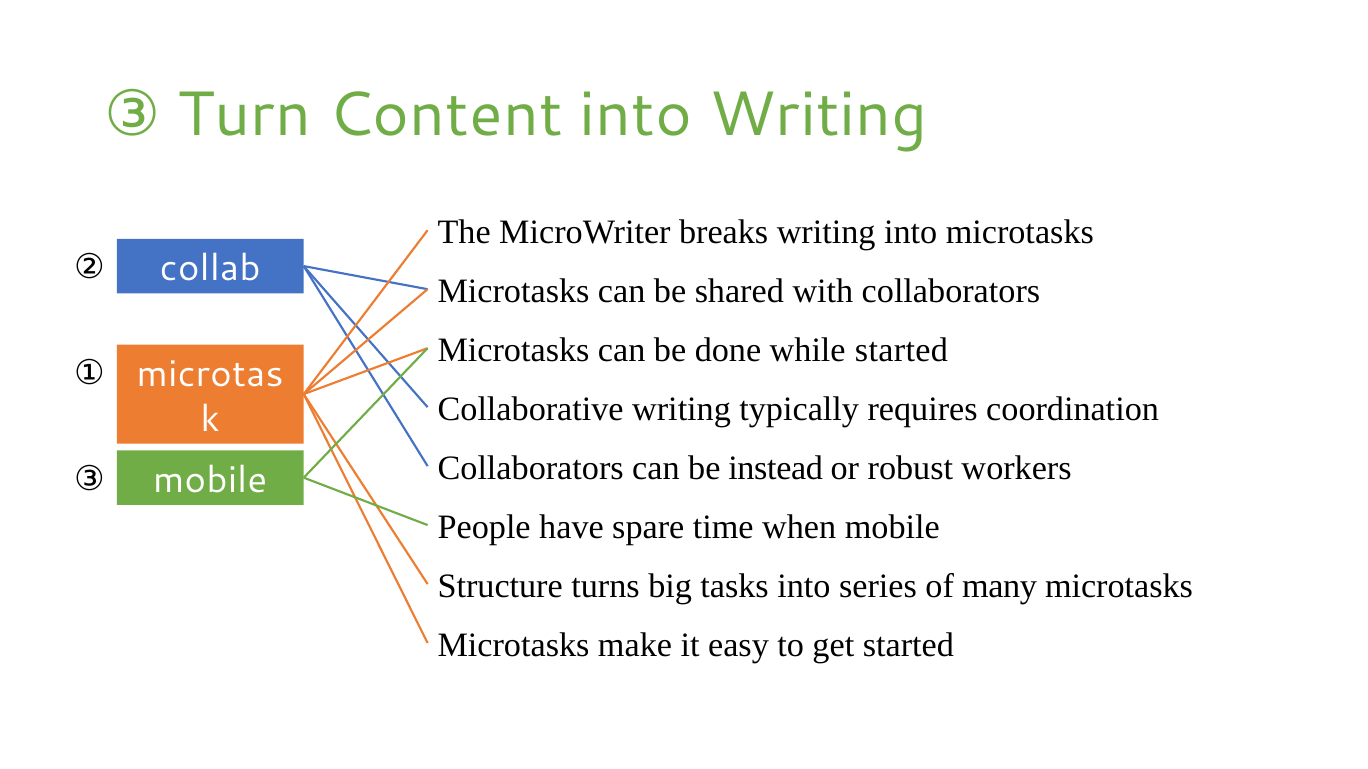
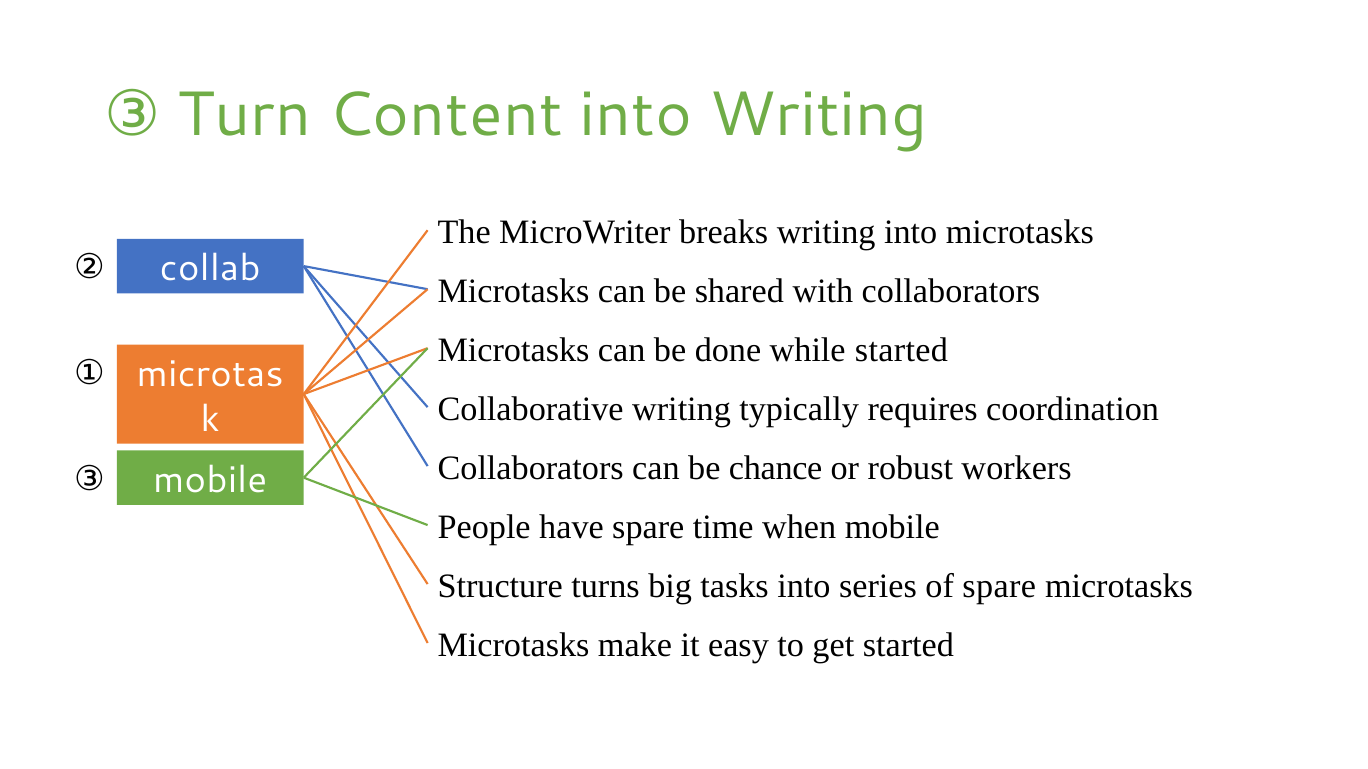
instead: instead -> chance
of many: many -> spare
